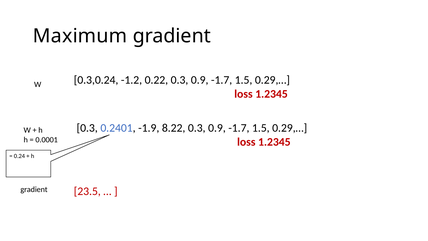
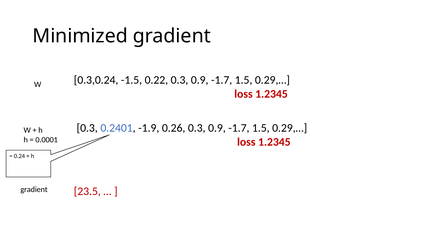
Maximum: Maximum -> Minimized
-1.2: -1.2 -> -1.5
8.22: 8.22 -> 0.26
